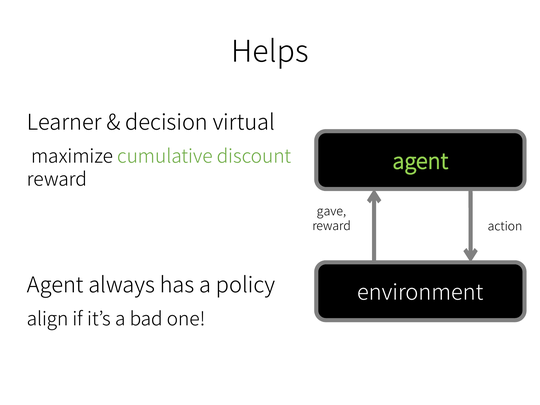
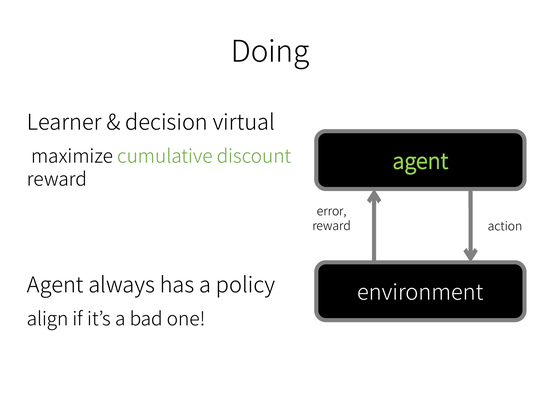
Helps: Helps -> Doing
gave: gave -> error
